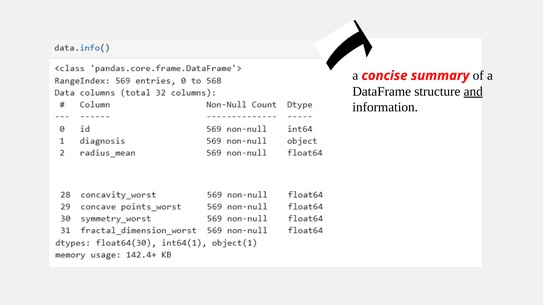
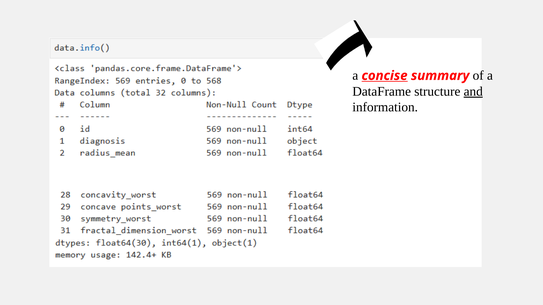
concise underline: none -> present
